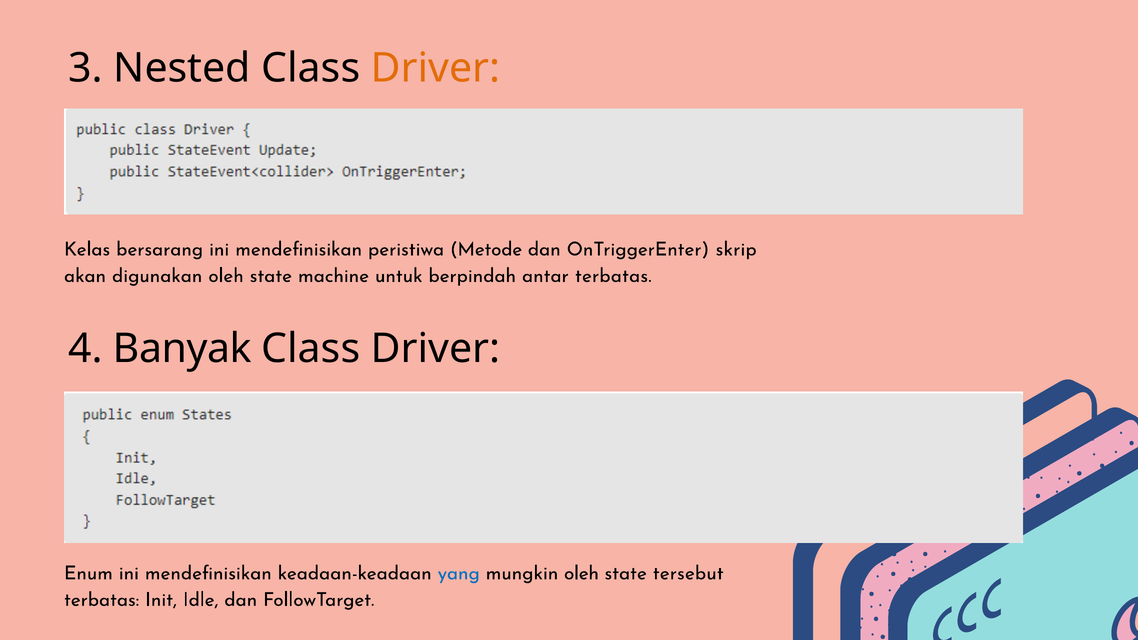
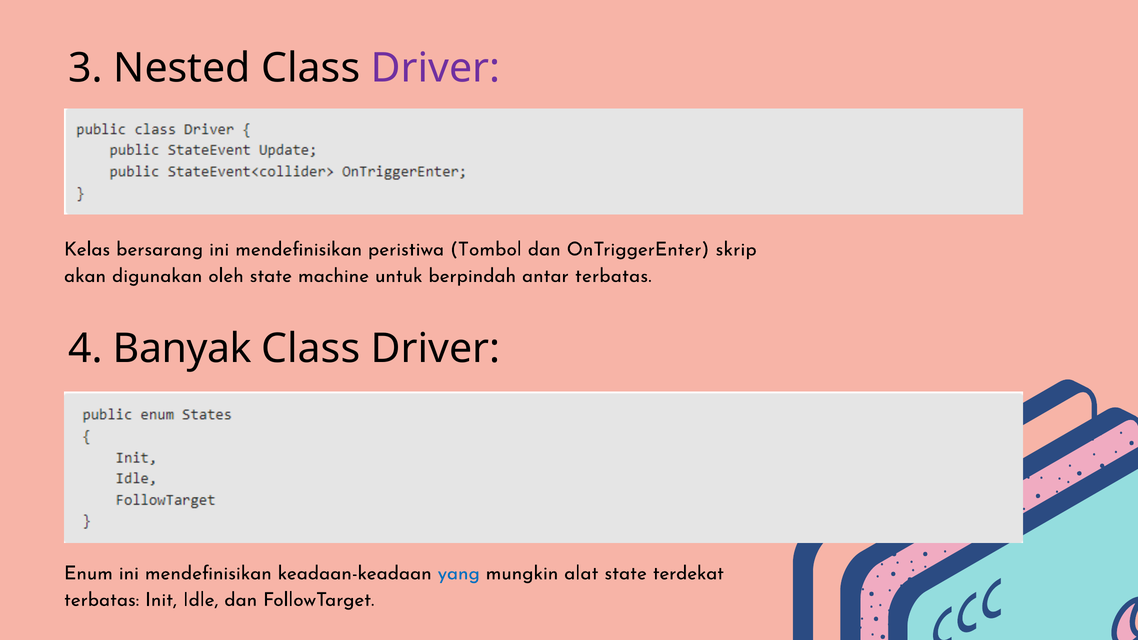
Driver at (436, 68) colour: orange -> purple
Metode: Metode -> Tombol
mungkin oleh: oleh -> alat
tersebut: tersebut -> terdekat
